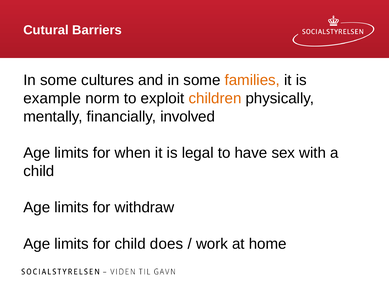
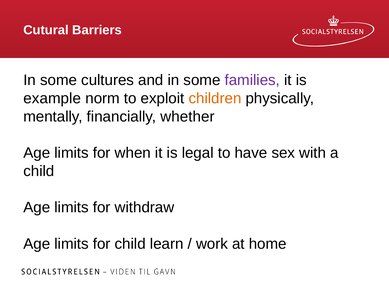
families colour: orange -> purple
involved: involved -> whether
does: does -> learn
